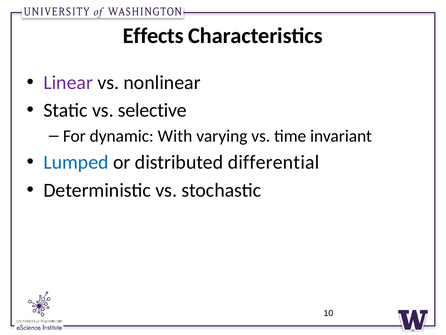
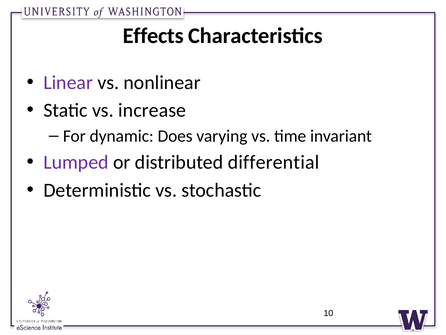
selective: selective -> increase
With: With -> Does
Lumped colour: blue -> purple
